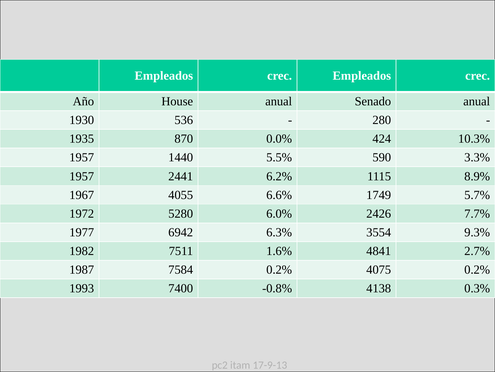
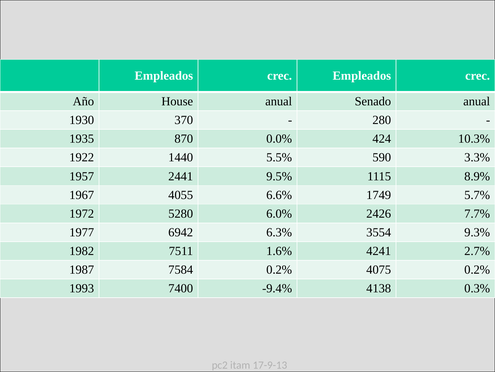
536: 536 -> 370
1957 at (82, 157): 1957 -> 1922
6.2%: 6.2% -> 9.5%
4841: 4841 -> 4241
-0.8%: -0.8% -> -9.4%
